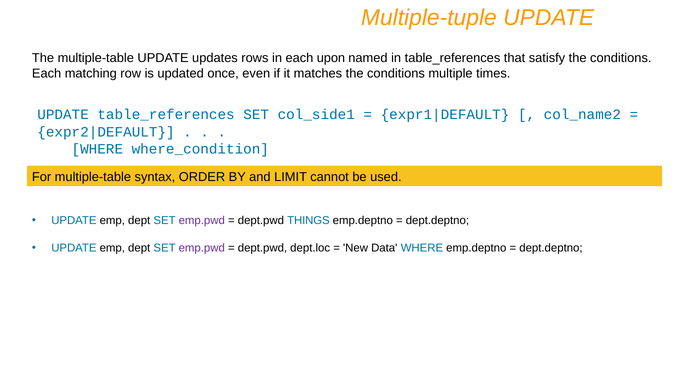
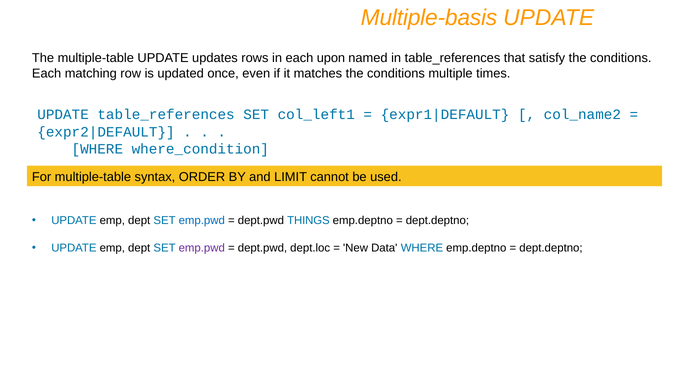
Multiple-tuple: Multiple-tuple -> Multiple-basis
col_side1: col_side1 -> col_left1
emp.pwd at (202, 221) colour: purple -> blue
